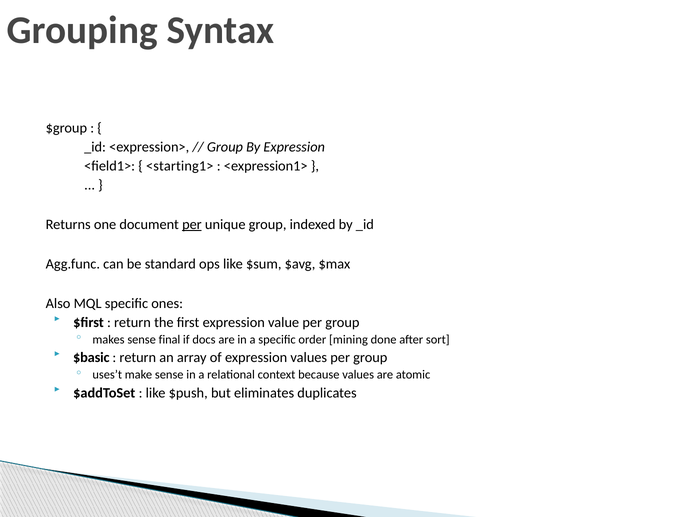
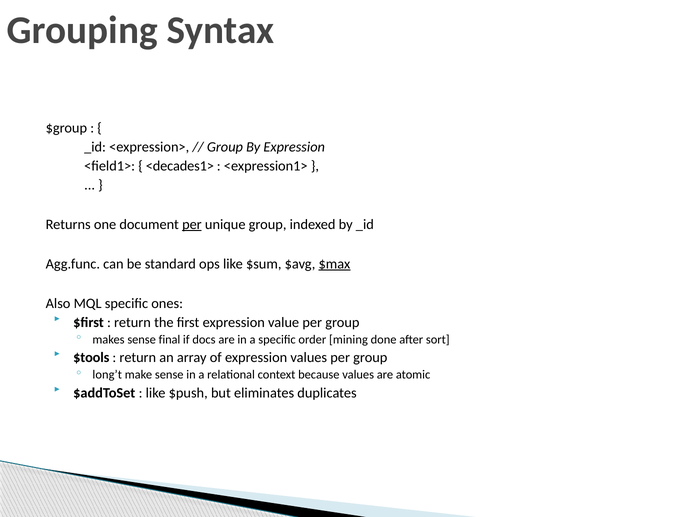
<starting1>: <starting1> -> <decades1>
$max underline: none -> present
$basic: $basic -> $tools
uses’t: uses’t -> long’t
